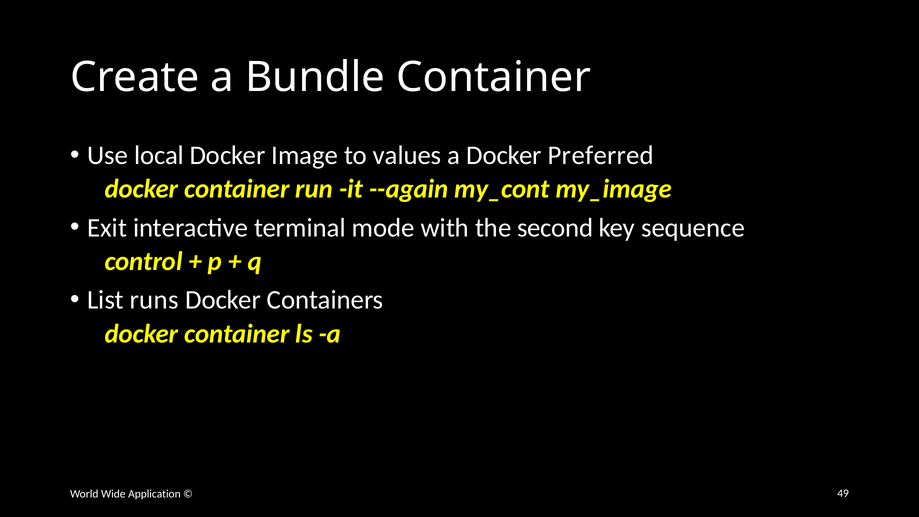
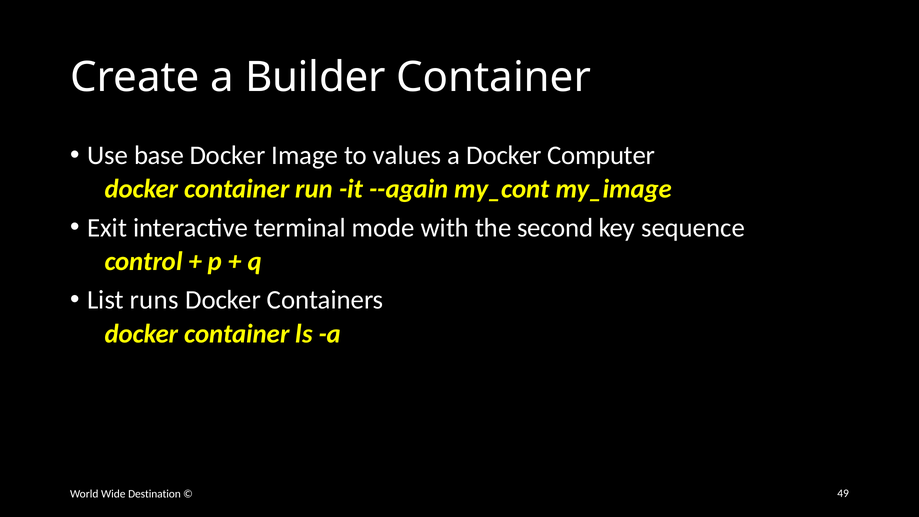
Bundle: Bundle -> Builder
local: local -> base
Preferred: Preferred -> Computer
Application: Application -> Destination
